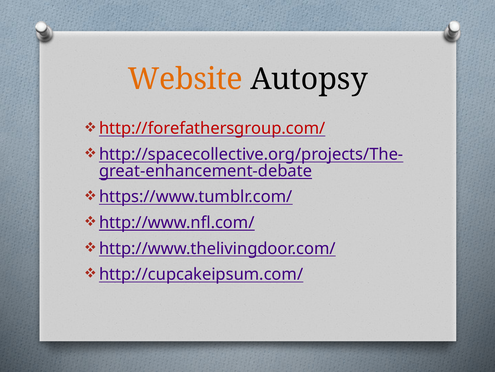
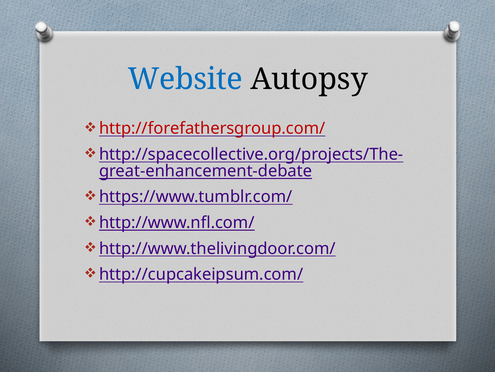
Website colour: orange -> blue
